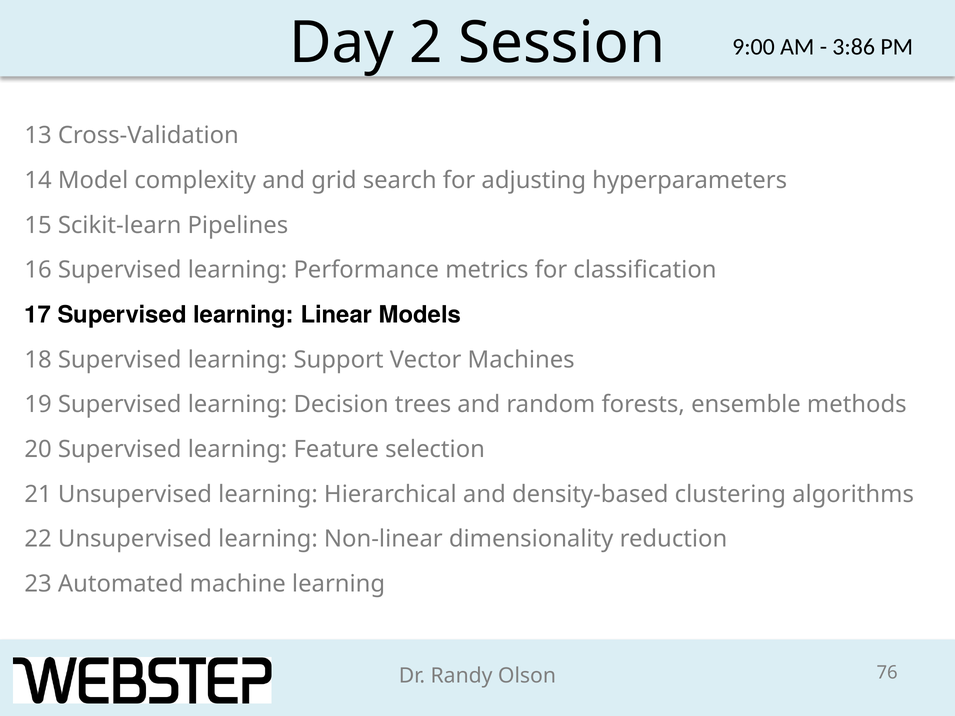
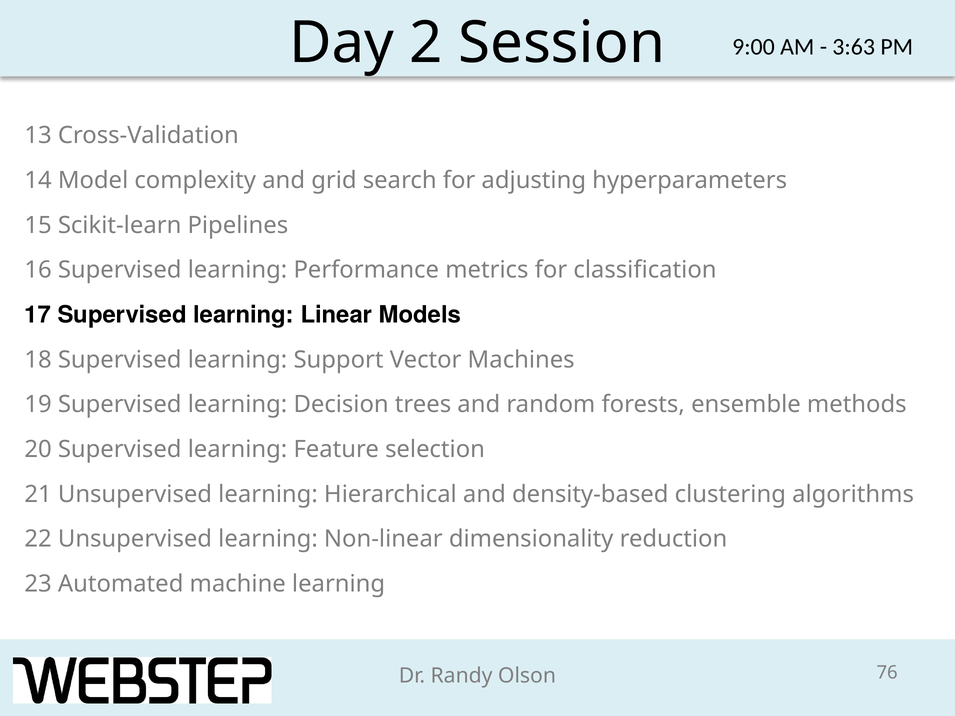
3:86: 3:86 -> 3:63
